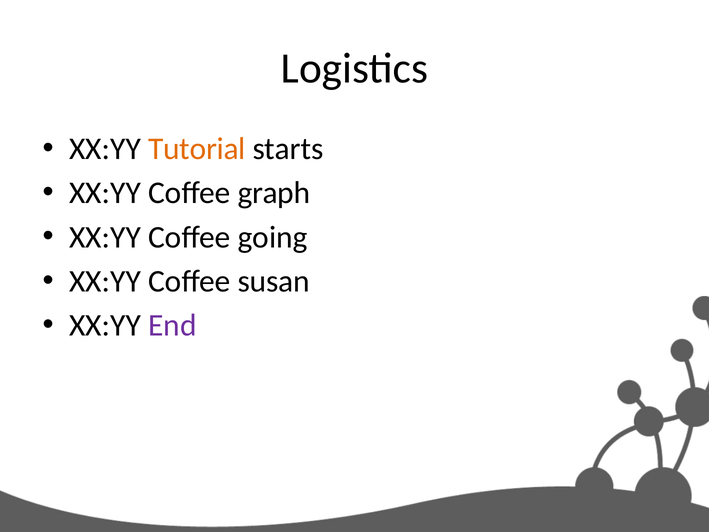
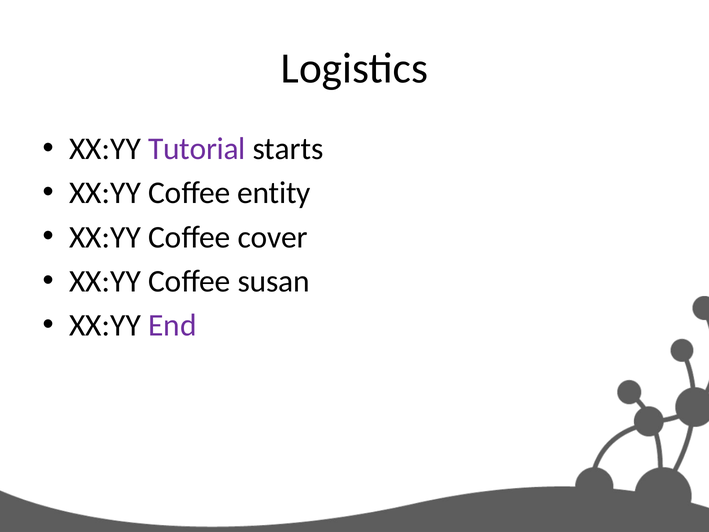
Tutorial colour: orange -> purple
graph: graph -> entity
going: going -> cover
